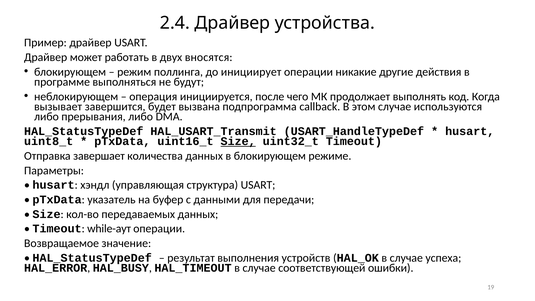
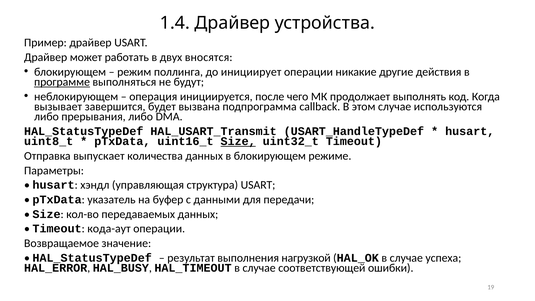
2.4: 2.4 -> 1.4
программе underline: none -> present
завершает: завершает -> выпускает
while-аут: while-аут -> кода-аут
устройств: устройств -> нагрузкой
